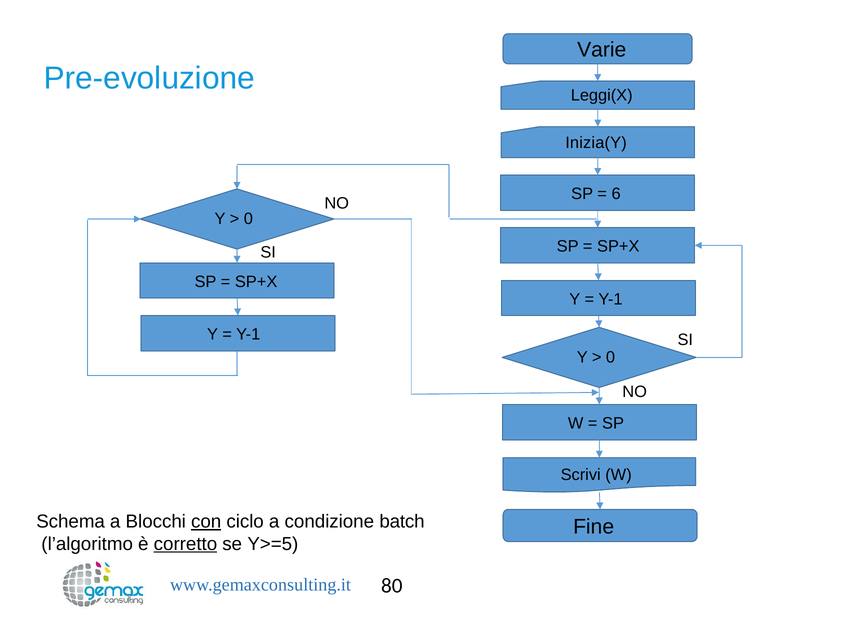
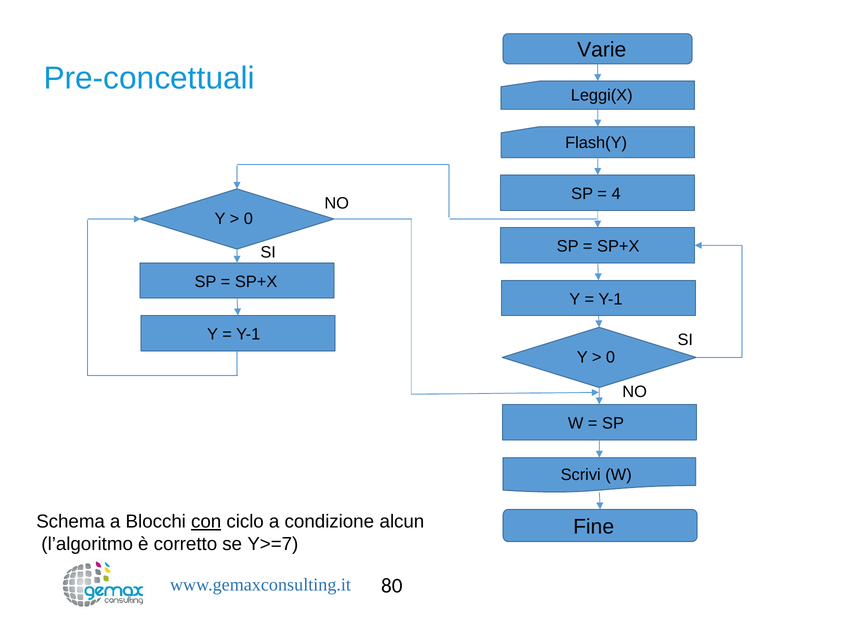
Pre-evoluzione: Pre-evoluzione -> Pre-concettuali
Inizia(Y: Inizia(Y -> Flash(Y
6: 6 -> 4
batch: batch -> alcun
corretto underline: present -> none
Y>=5: Y>=5 -> Y>=7
